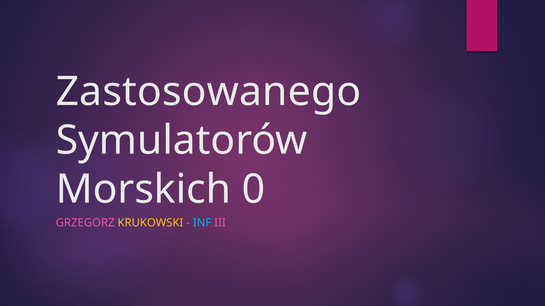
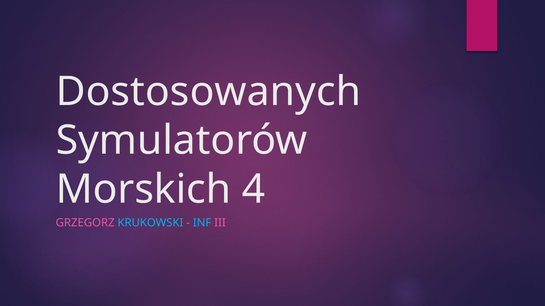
Zastosowanego: Zastosowanego -> Dostosowanych
0: 0 -> 4
KRUKOWSKI colour: yellow -> light blue
